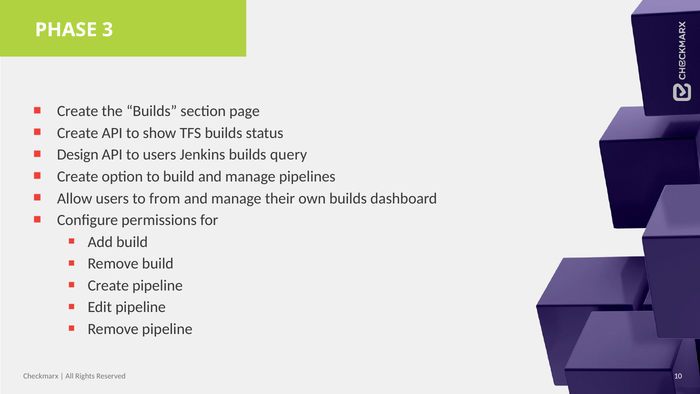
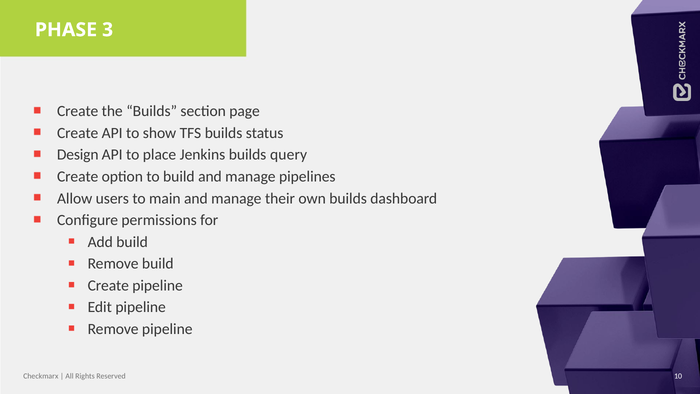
to users: users -> place
from: from -> main
